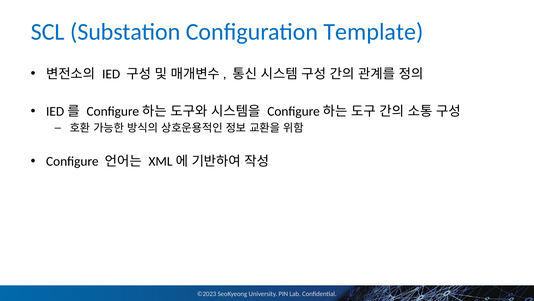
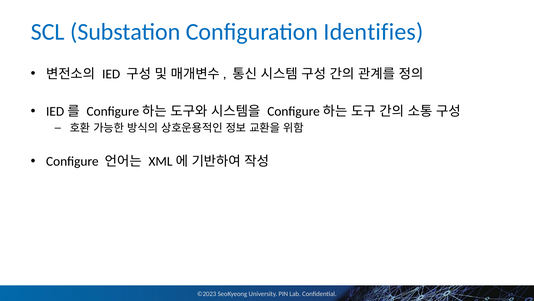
Template: Template -> Identifies
